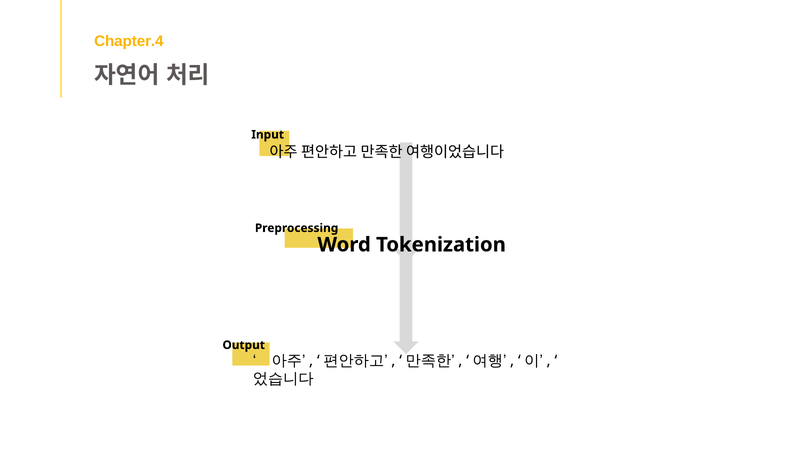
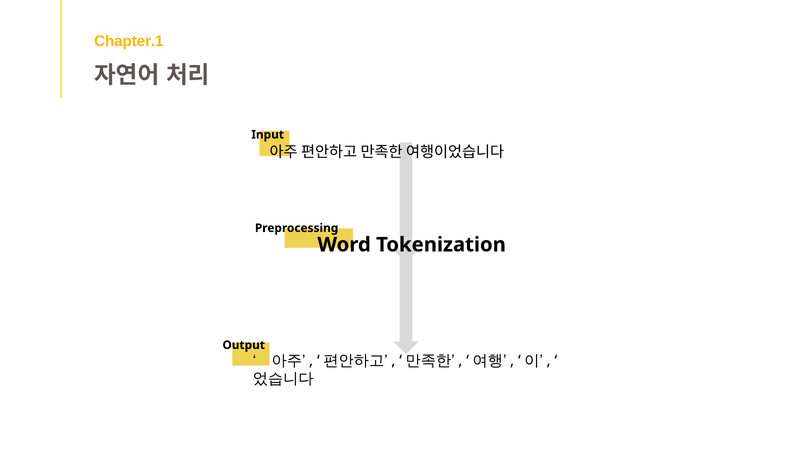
Chapter.4: Chapter.4 -> Chapter.1
